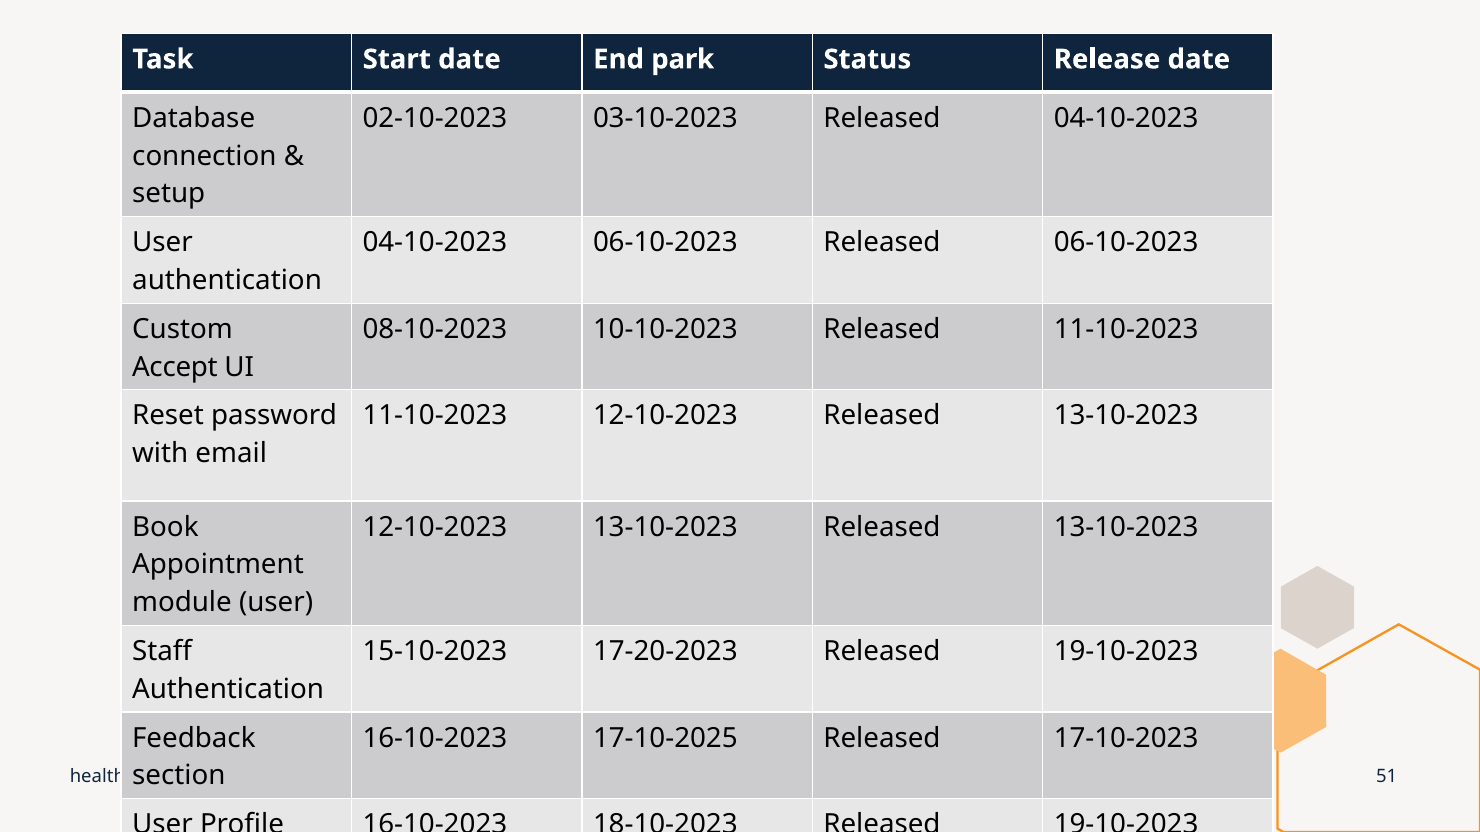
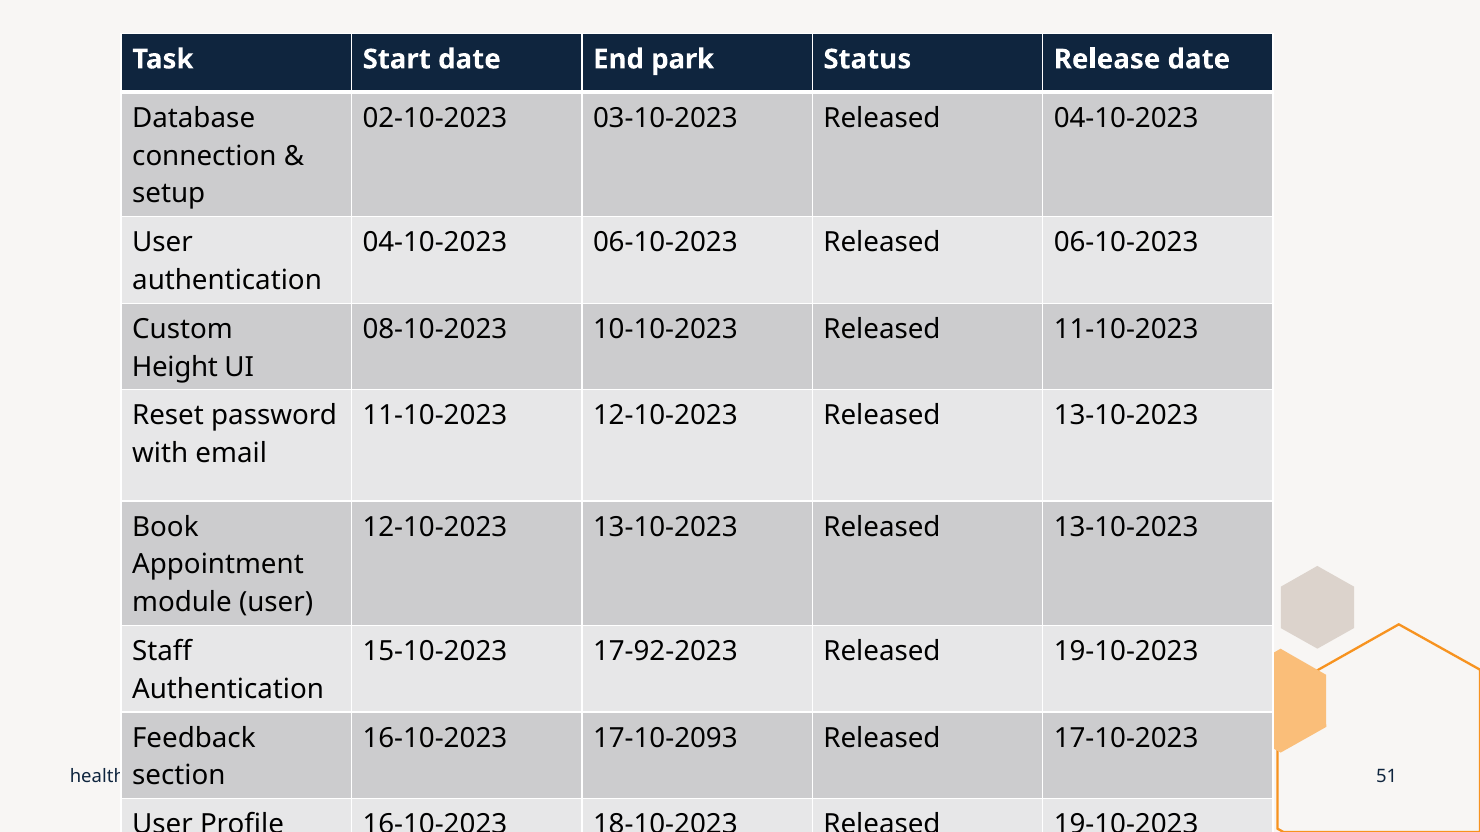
Accept: Accept -> Height
17-20-2023: 17-20-2023 -> 17-92-2023
17-10-2025: 17-10-2025 -> 17-10-2093
